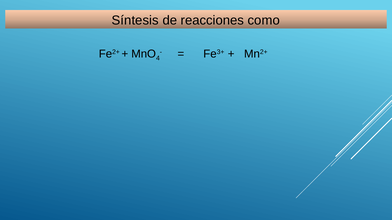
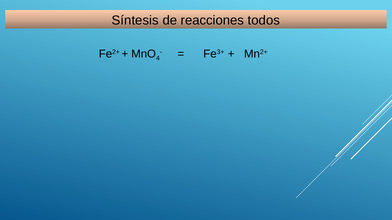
como: como -> todos
